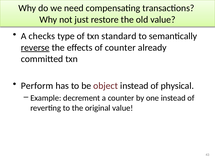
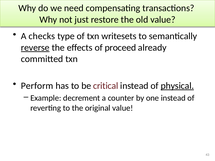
standard: standard -> writesets
of counter: counter -> proceed
object: object -> critical
physical underline: none -> present
